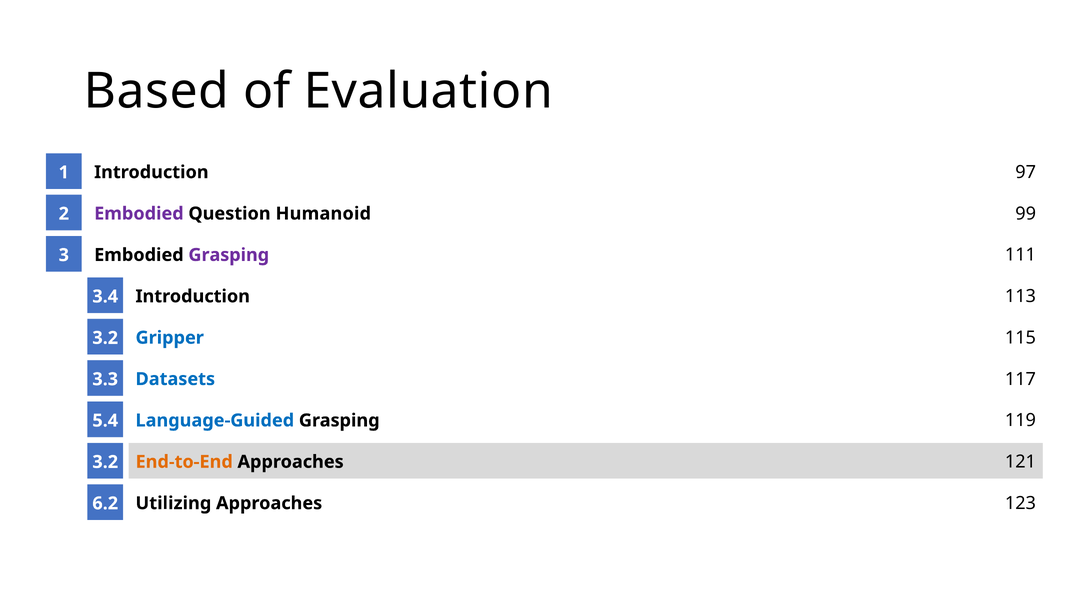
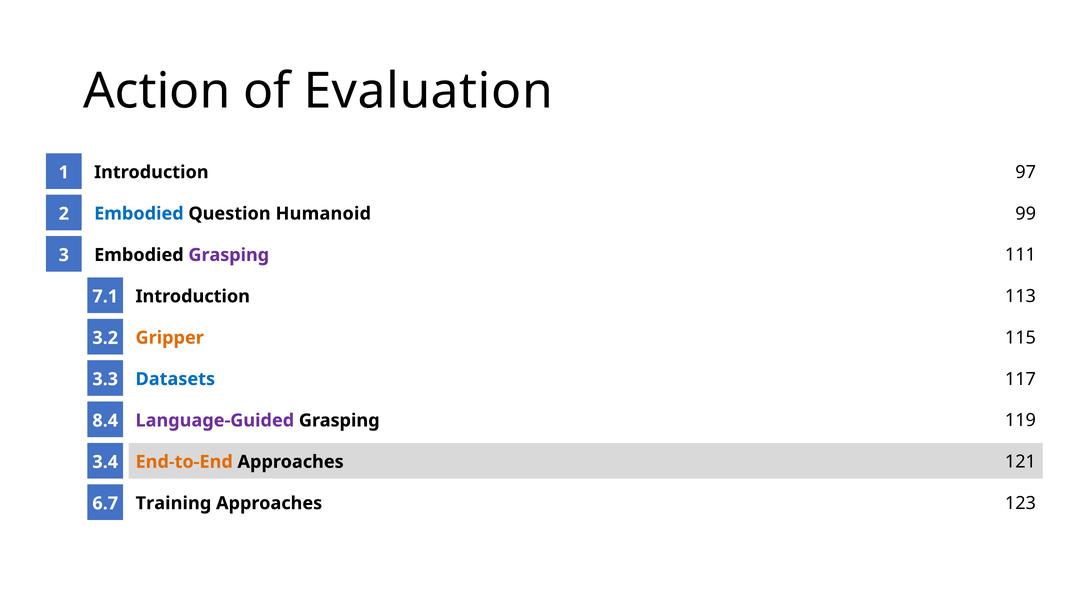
Based: Based -> Action
Embodied at (139, 214) colour: purple -> blue
3.4: 3.4 -> 7.1
Gripper colour: blue -> orange
Language-Guided colour: blue -> purple
5.4: 5.4 -> 8.4
3.2 at (105, 462): 3.2 -> 3.4
Utilizing: Utilizing -> Training
6.2: 6.2 -> 6.7
